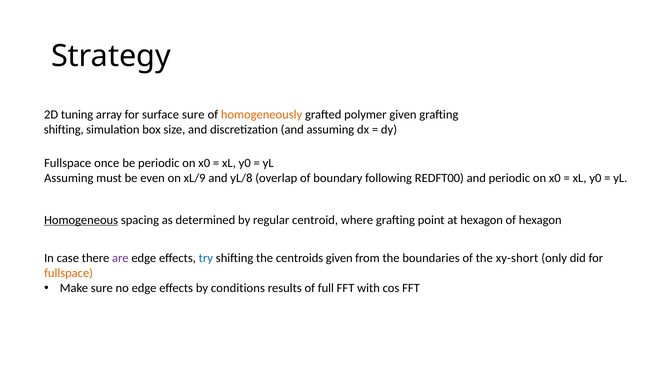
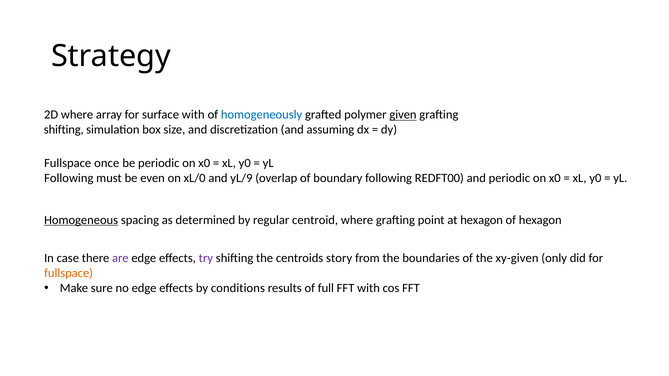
2D tuning: tuning -> where
surface sure: sure -> with
homogeneously colour: orange -> blue
given at (403, 115) underline: none -> present
Assuming at (69, 178): Assuming -> Following
xL/9: xL/9 -> xL/0
yL/8: yL/8 -> yL/9
try colour: blue -> purple
centroids given: given -> story
xy-short: xy-short -> xy-given
